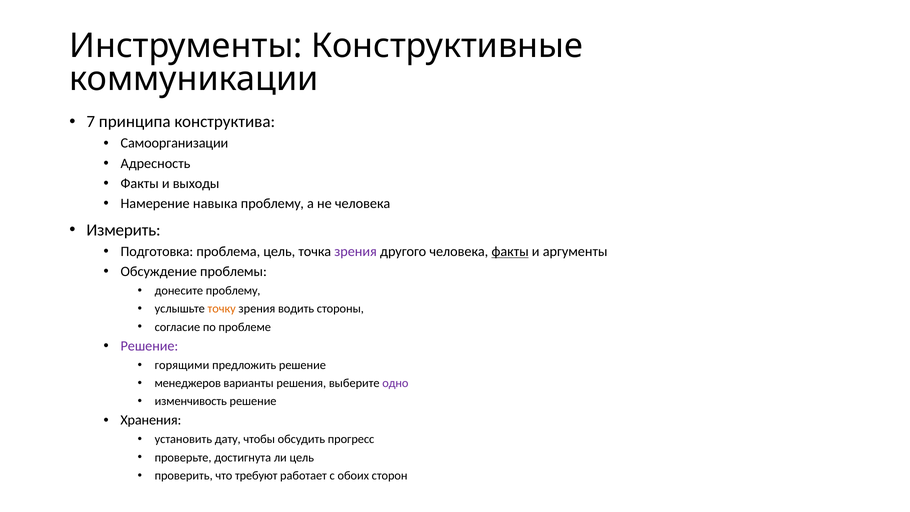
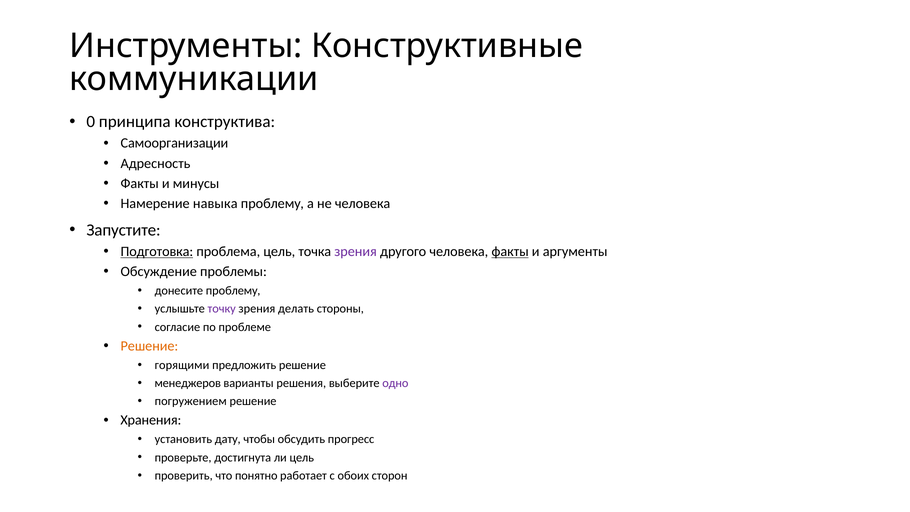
7: 7 -> 0
выходы: выходы -> минусы
Измерить: Измерить -> Запустите
Подготовка underline: none -> present
точку colour: orange -> purple
водить: водить -> делать
Решение at (149, 346) colour: purple -> orange
изменчивость: изменчивость -> погружением
требуют: требуют -> понятно
